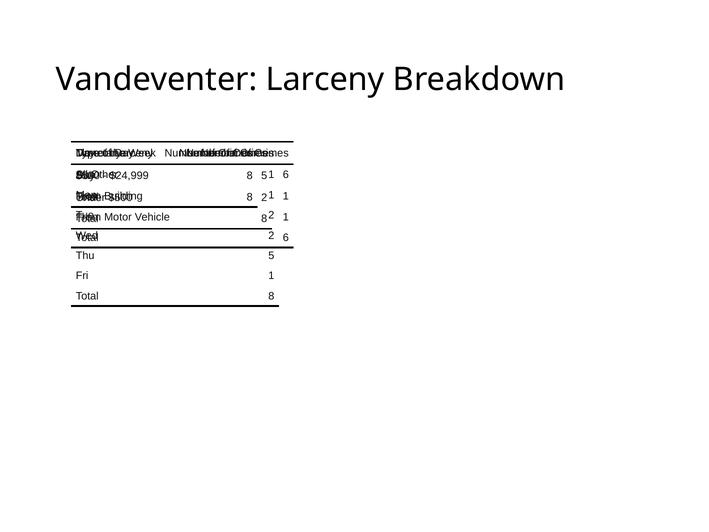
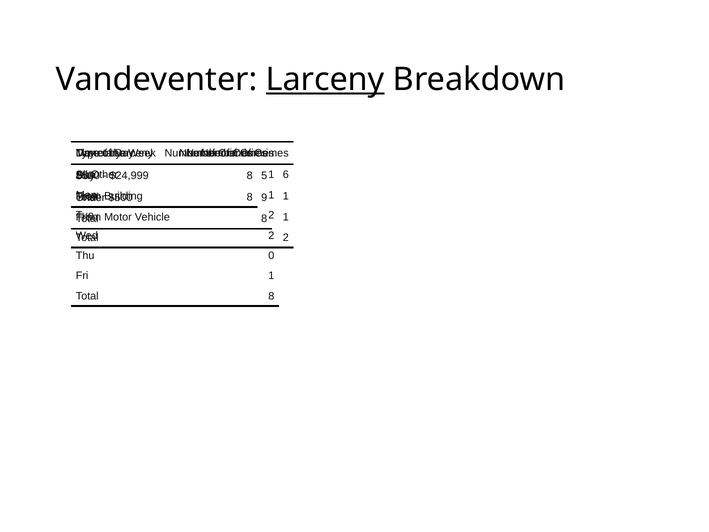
Larceny at (325, 79) underline: none -> present
2 at (264, 198): 2 -> 9
6 at (286, 238): 6 -> 2
Thu 5: 5 -> 0
